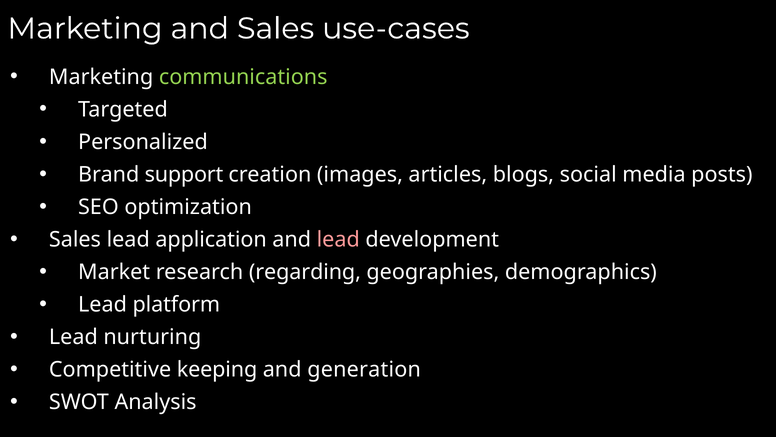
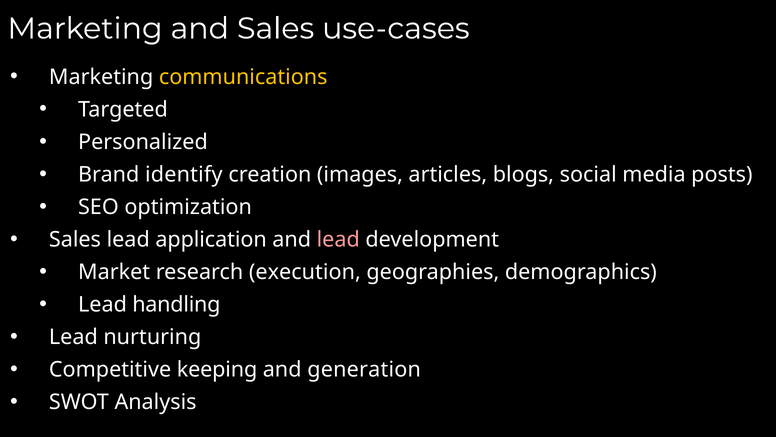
communications colour: light green -> yellow
support: support -> identify
regarding: regarding -> execution
platform: platform -> handling
